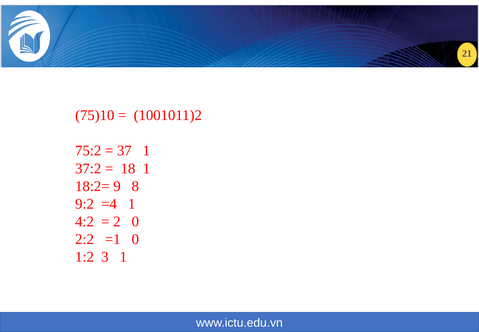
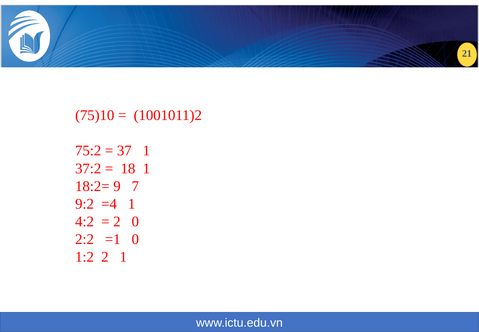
8: 8 -> 7
1:2 3: 3 -> 2
